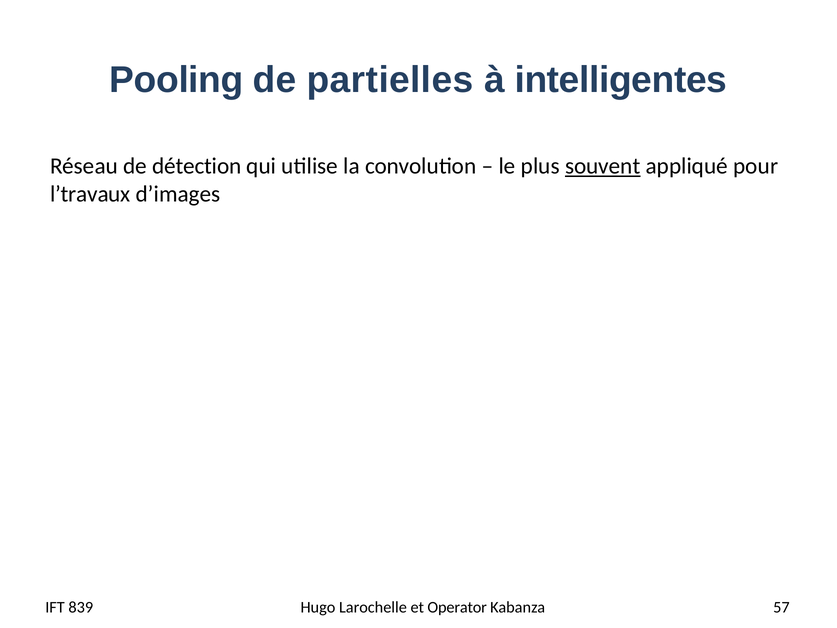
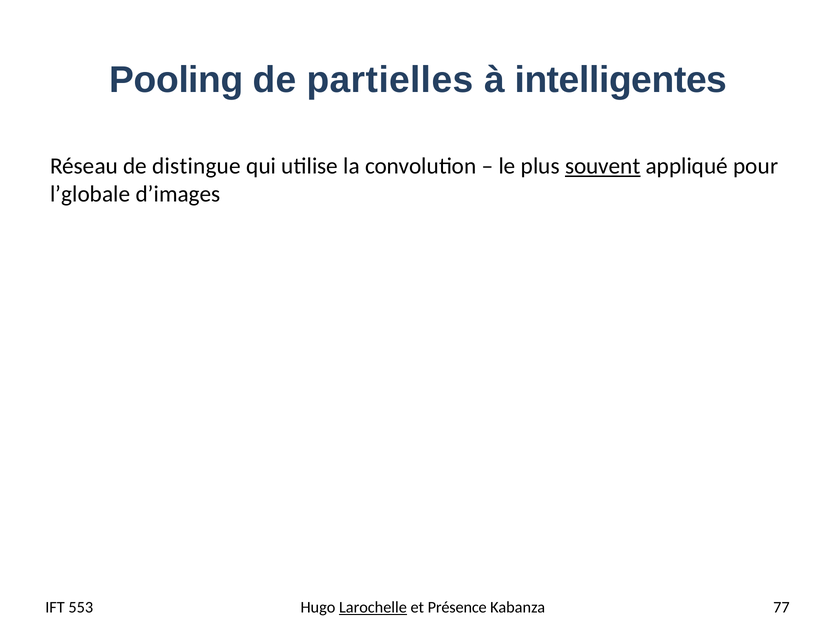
détection: détection -> distingue
l’travaux: l’travaux -> l’globale
839: 839 -> 553
Larochelle underline: none -> present
Operator: Operator -> Présence
57: 57 -> 77
